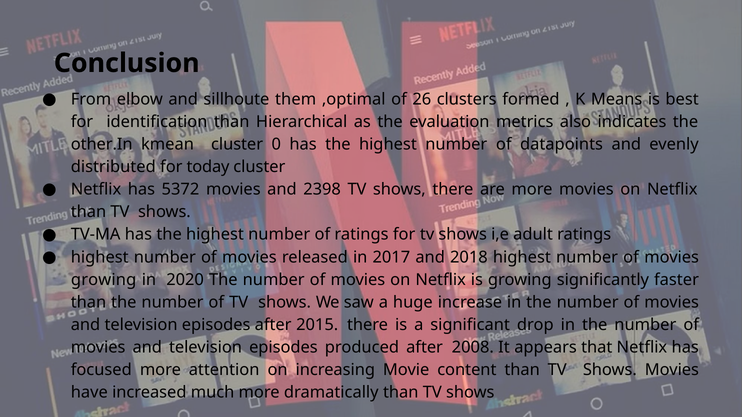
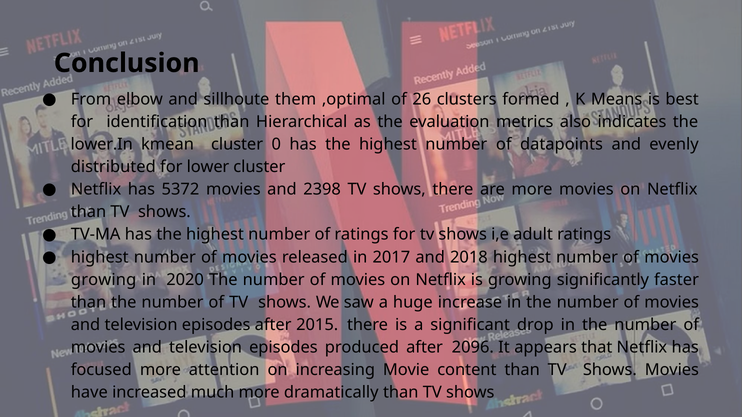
other.In: other.In -> lower.In
today: today -> lower
2008: 2008 -> 2096
